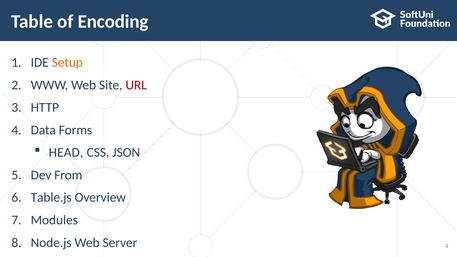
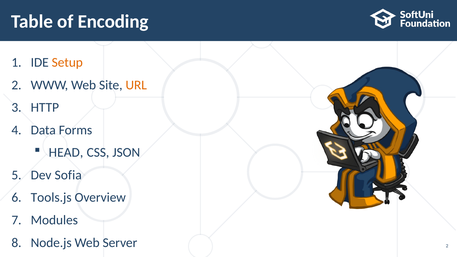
URL colour: red -> orange
From: From -> Sofia
Table.js: Table.js -> Tools.js
